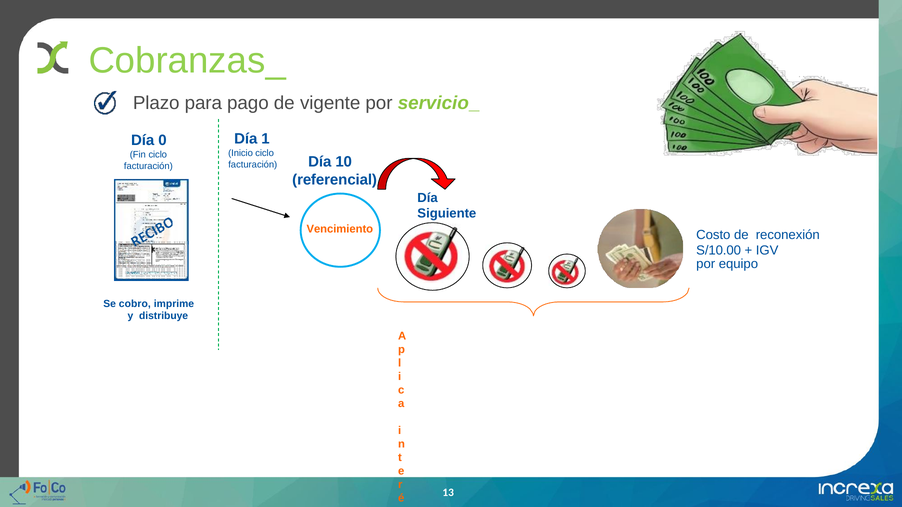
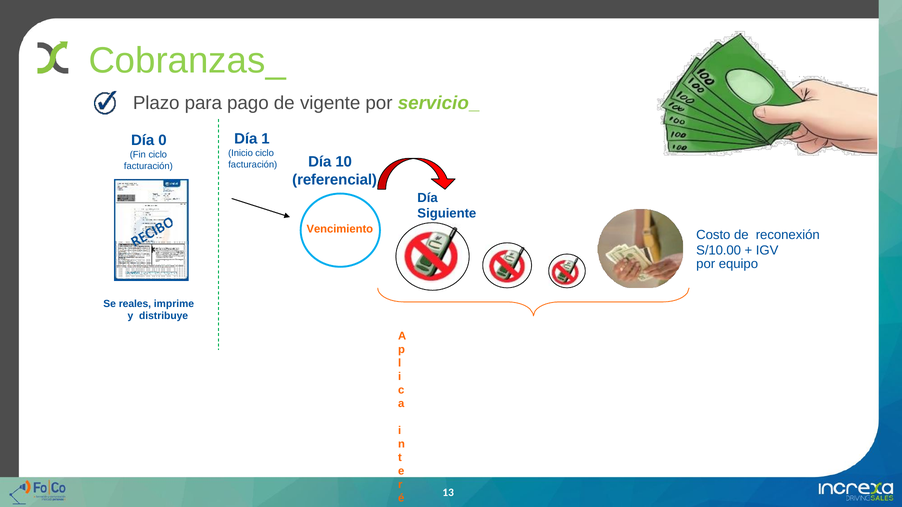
Se cobro: cobro -> reales
